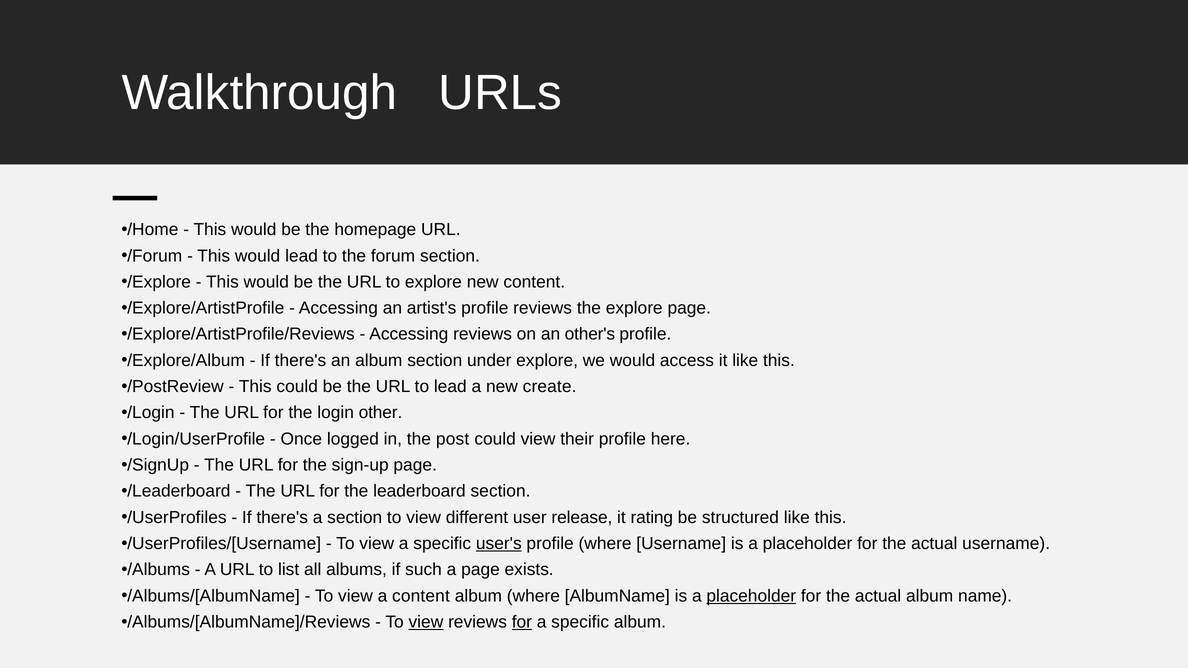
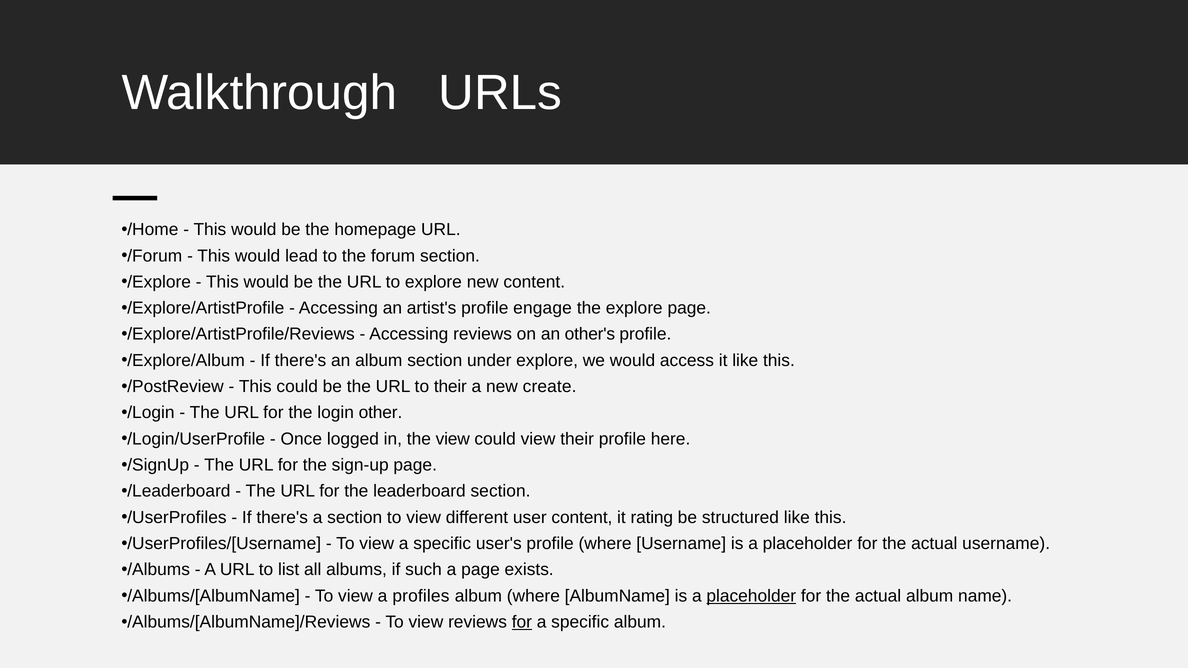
profile reviews: reviews -> engage
to lead: lead -> their
the post: post -> view
user release: release -> content
user's underline: present -> none
a content: content -> profiles
view at (426, 622) underline: present -> none
